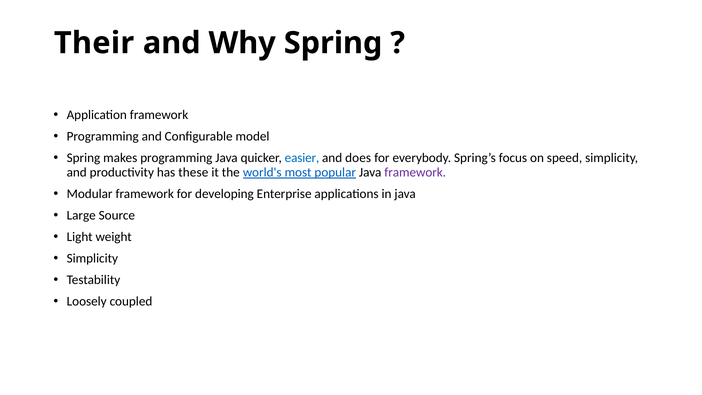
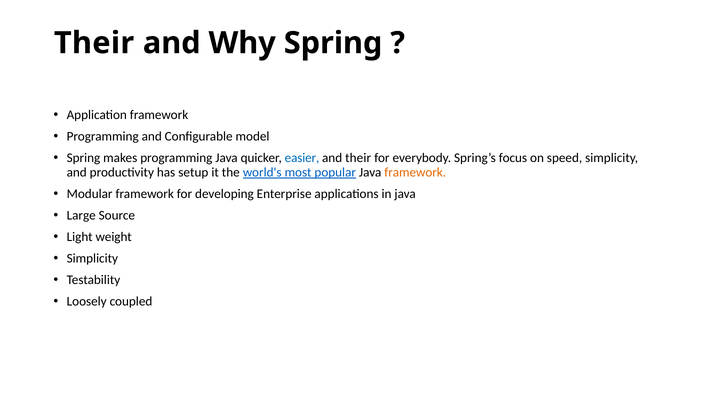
and does: does -> their
these: these -> setup
framework at (415, 172) colour: purple -> orange
